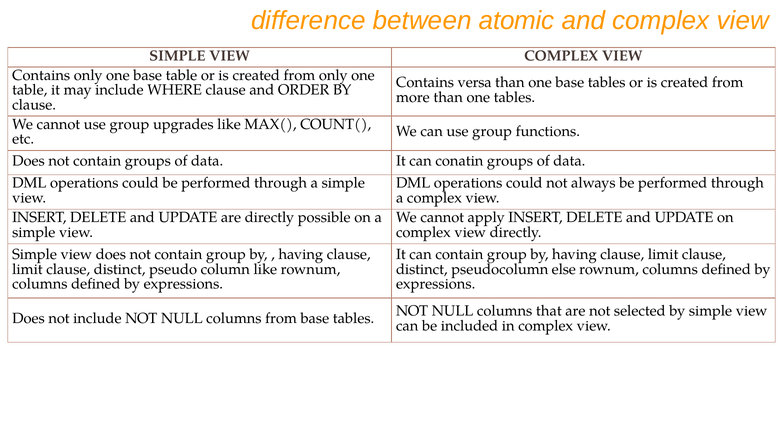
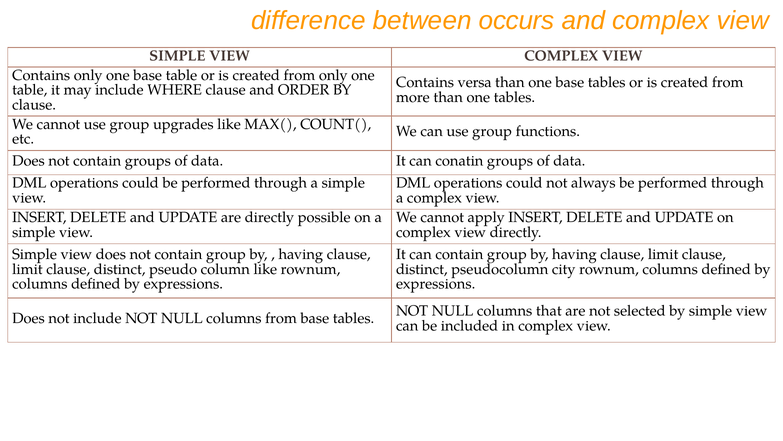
atomic: atomic -> occurs
else: else -> city
